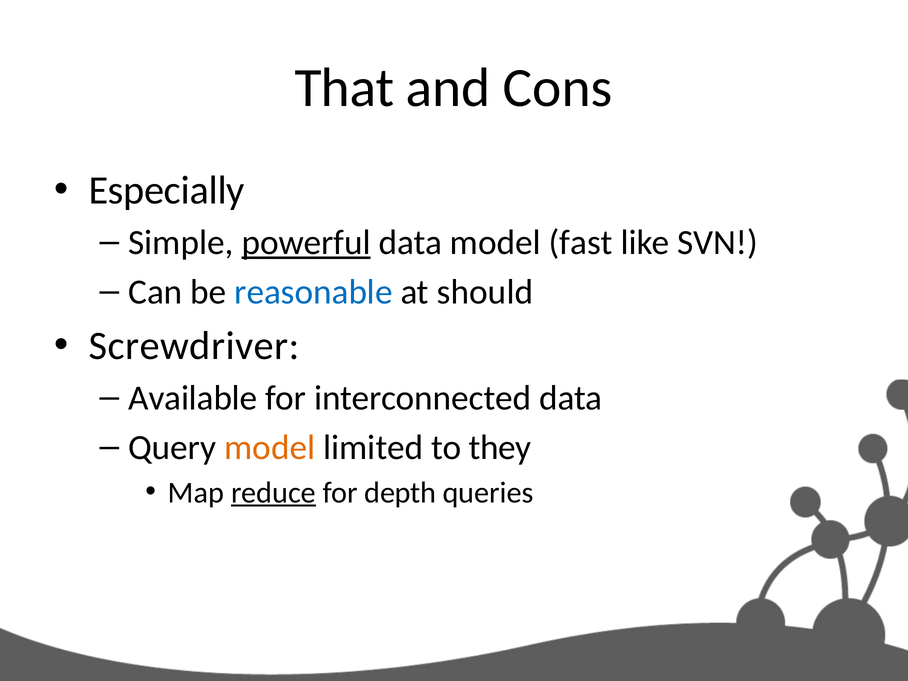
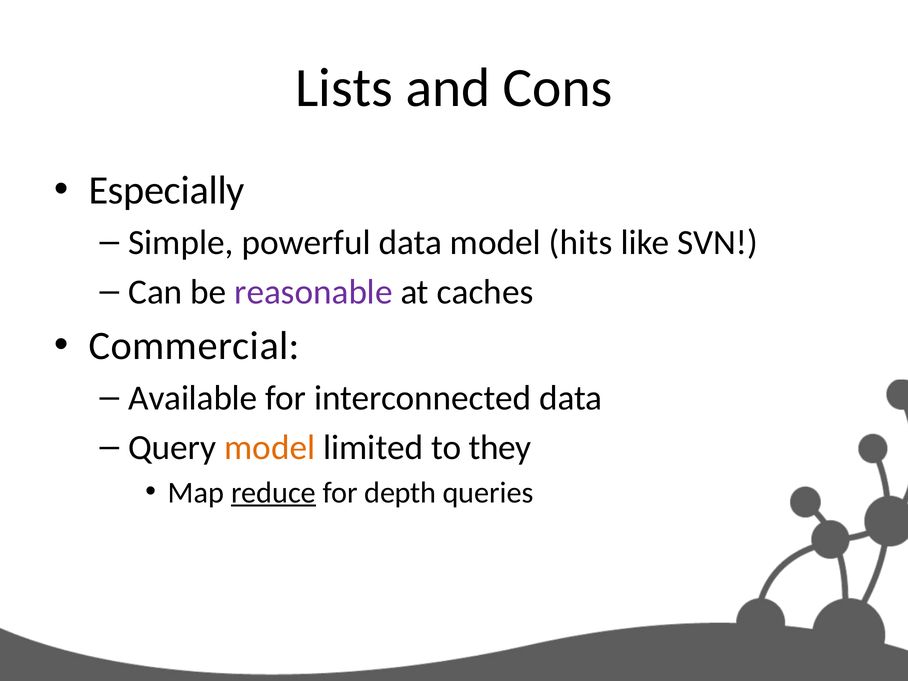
That: That -> Lists
powerful underline: present -> none
fast: fast -> hits
reasonable colour: blue -> purple
should: should -> caches
Screwdriver: Screwdriver -> Commercial
